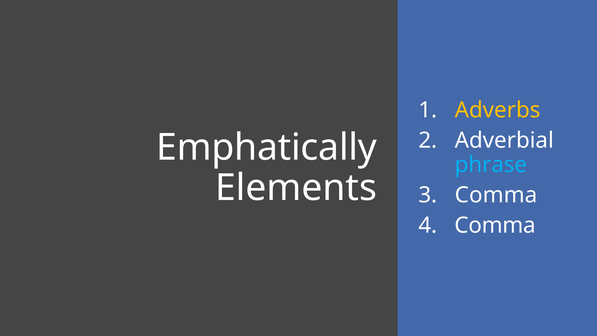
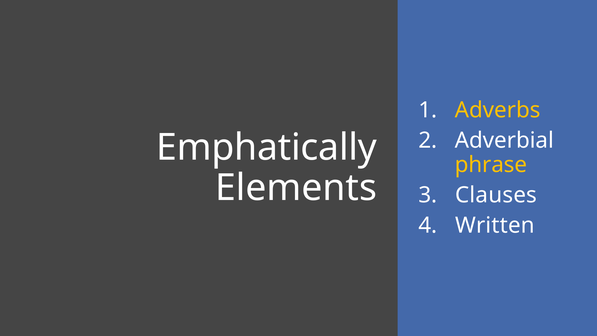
phrase colour: light blue -> yellow
Comma at (496, 195): Comma -> Clauses
Comma at (495, 225): Comma -> Written
